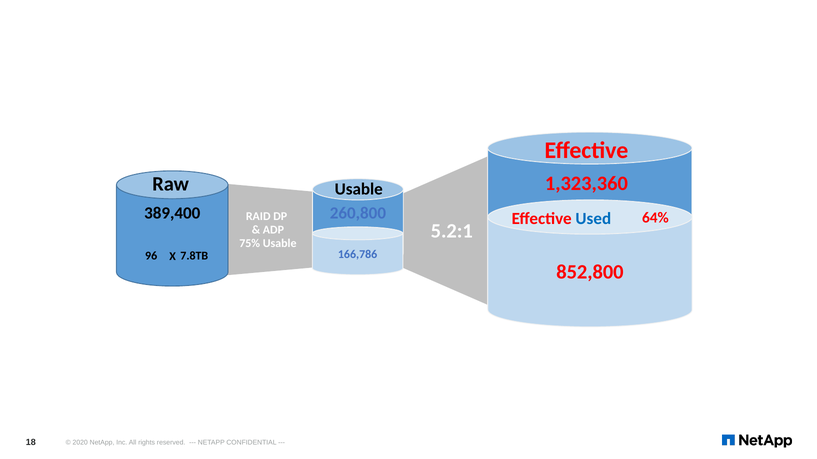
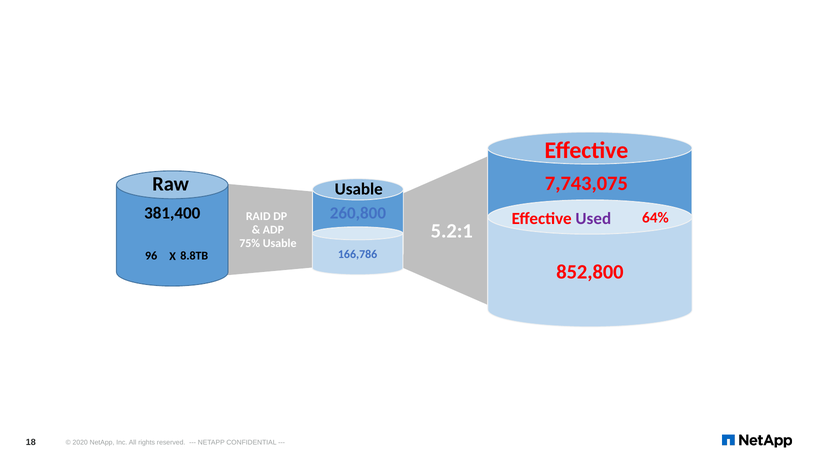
1,323,360: 1,323,360 -> 7,743,075
389,400: 389,400 -> 381,400
Used colour: blue -> purple
7.8TB: 7.8TB -> 8.8TB
